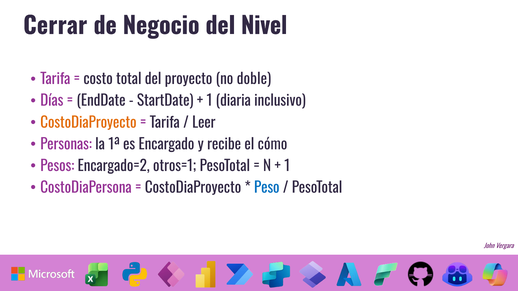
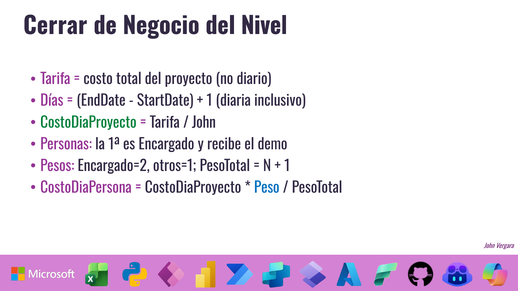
doble: doble -> diario
CostoDiaProyecto at (88, 123) colour: orange -> green
Leer at (204, 123): Leer -> John
cómo: cómo -> demo
